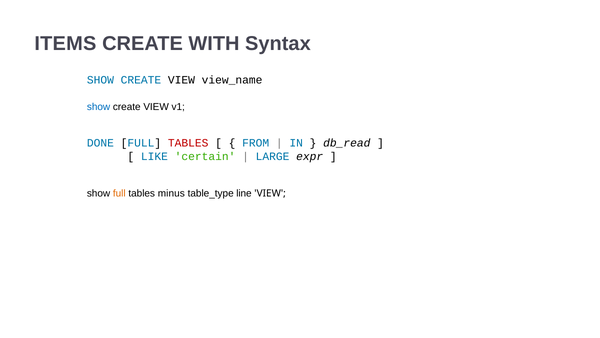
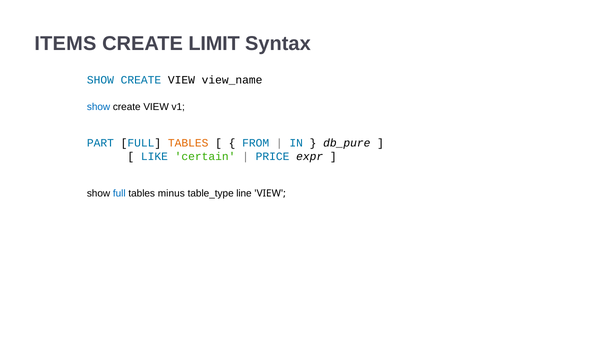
WITH: WITH -> LIMIT
DONE: DONE -> PART
TABLES at (188, 143) colour: red -> orange
db_read: db_read -> db_pure
LARGE: LARGE -> PRICE
full at (119, 193) colour: orange -> blue
